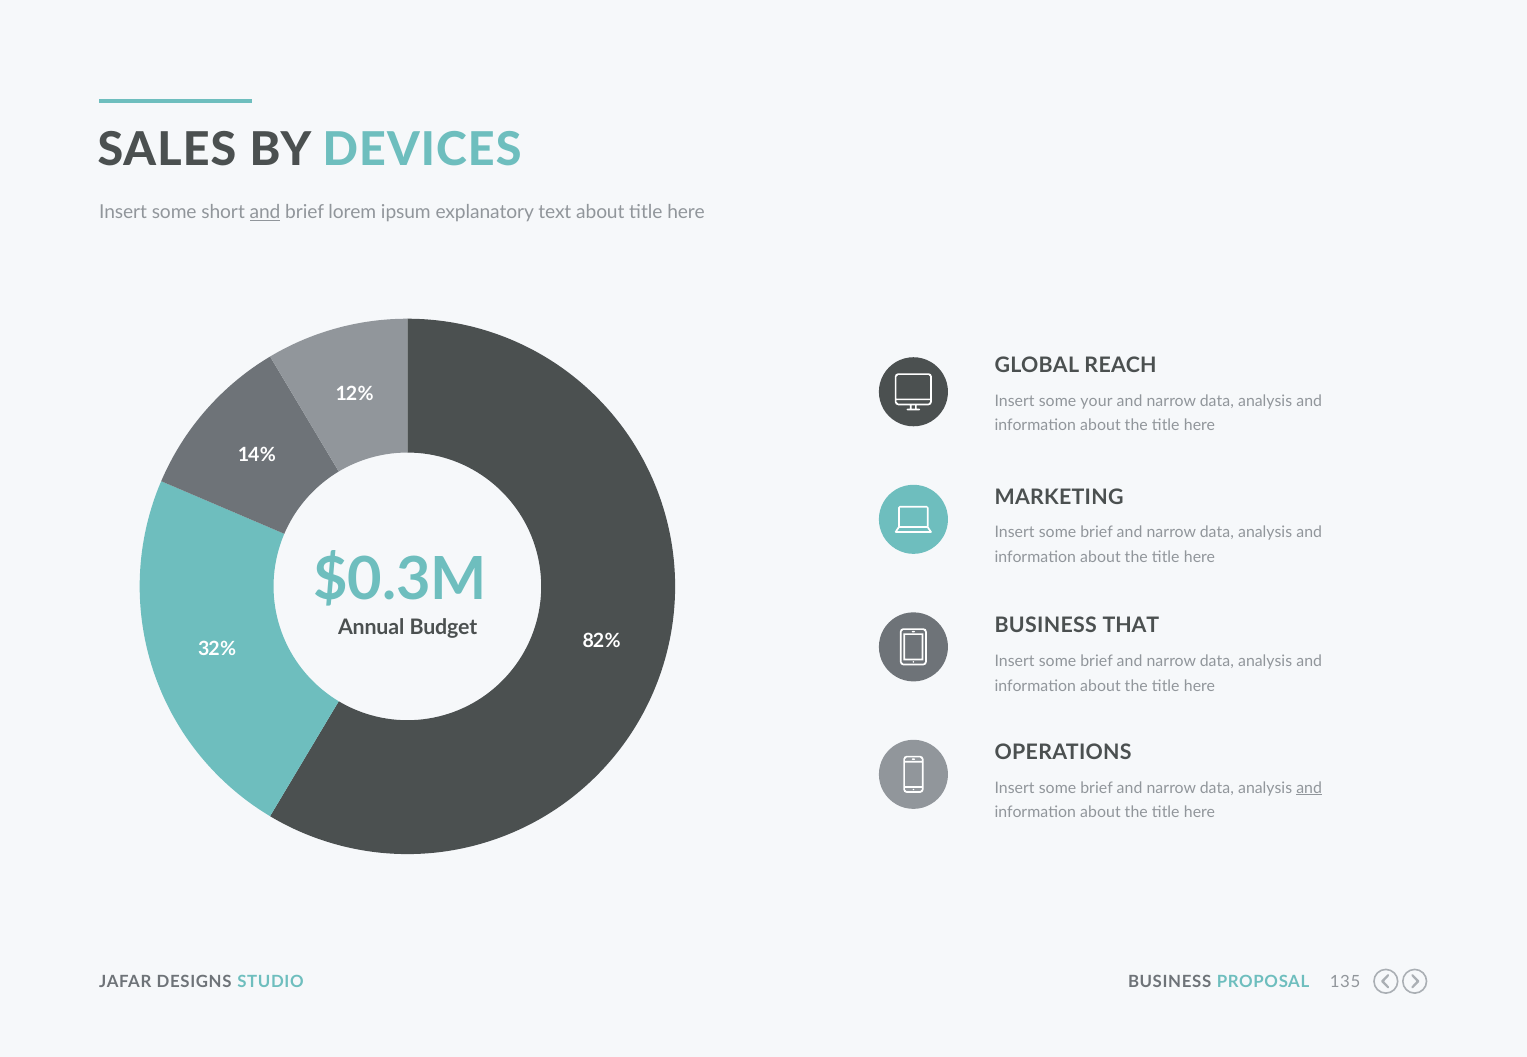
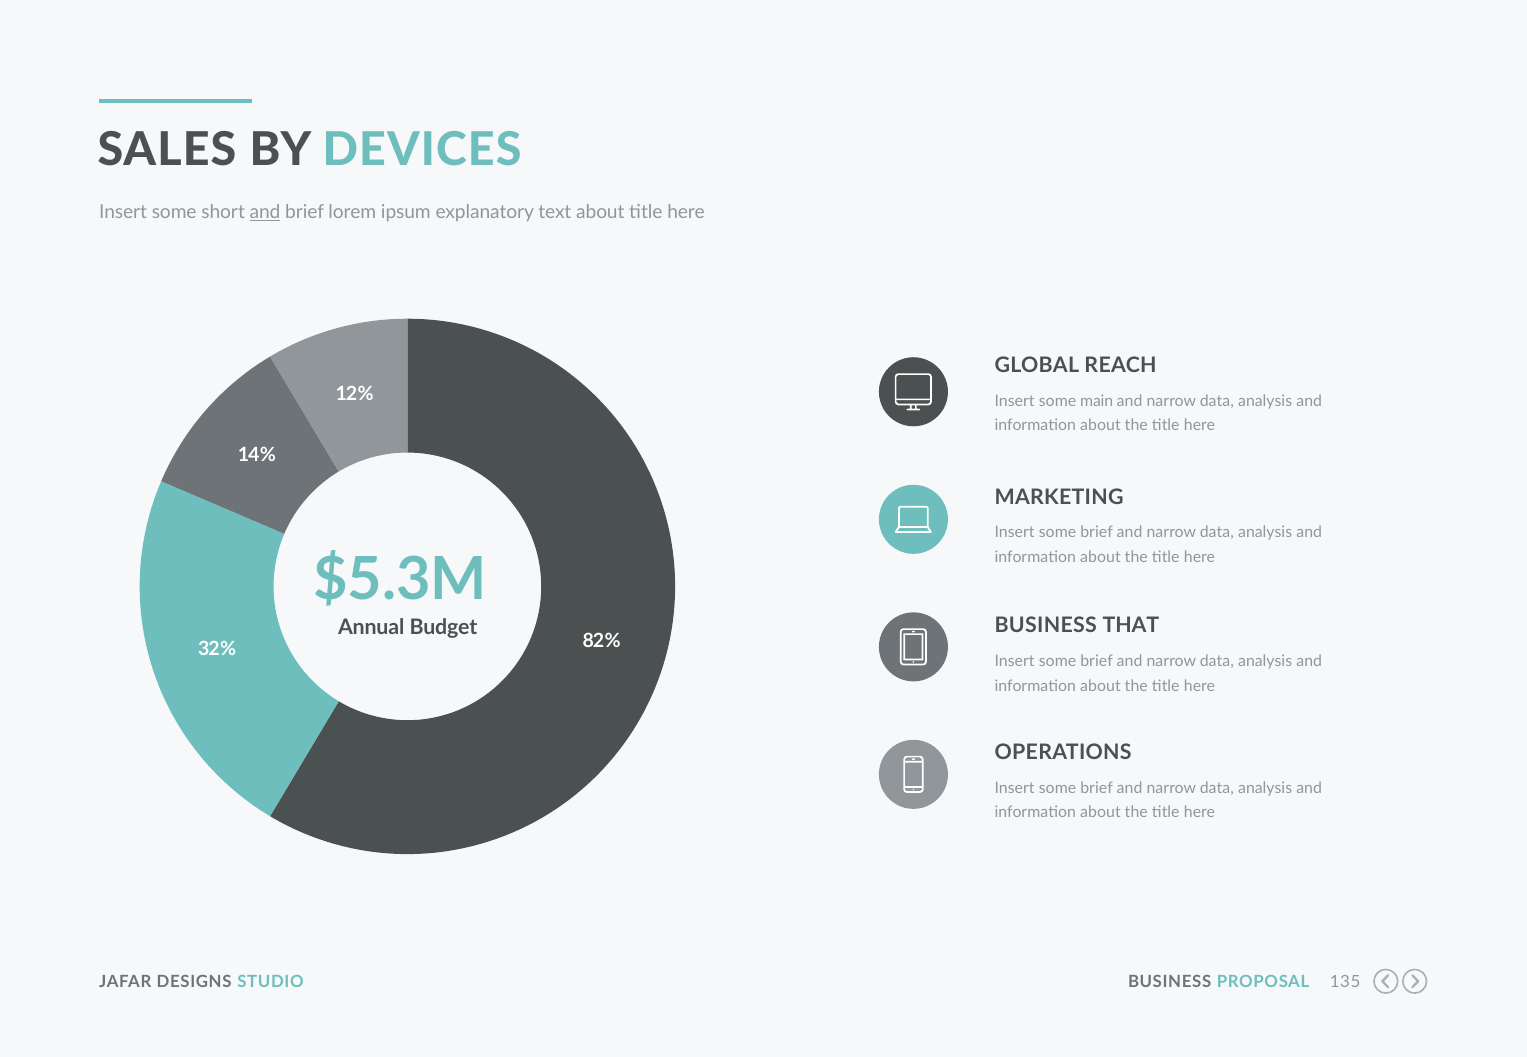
your: your -> main
$0.3M: $0.3M -> $5.3M
and at (1309, 788) underline: present -> none
